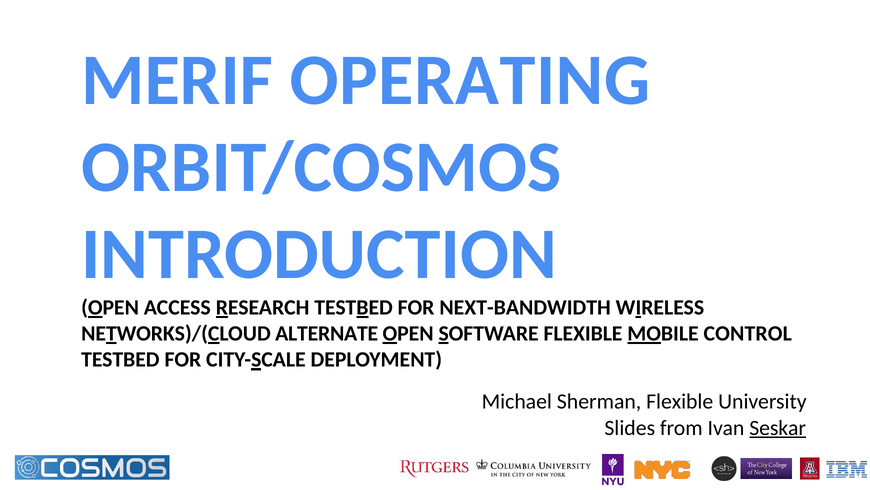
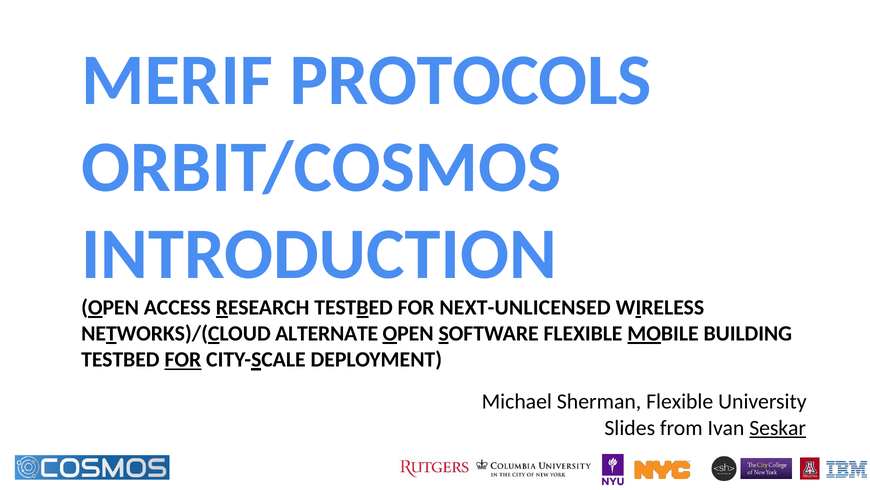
OPERATING: OPERATING -> PROTOCOLS
NEXT-BANDWIDTH: NEXT-BANDWIDTH -> NEXT-UNLICENSED
CONTROL: CONTROL -> BUILDING
FOR at (183, 359) underline: none -> present
